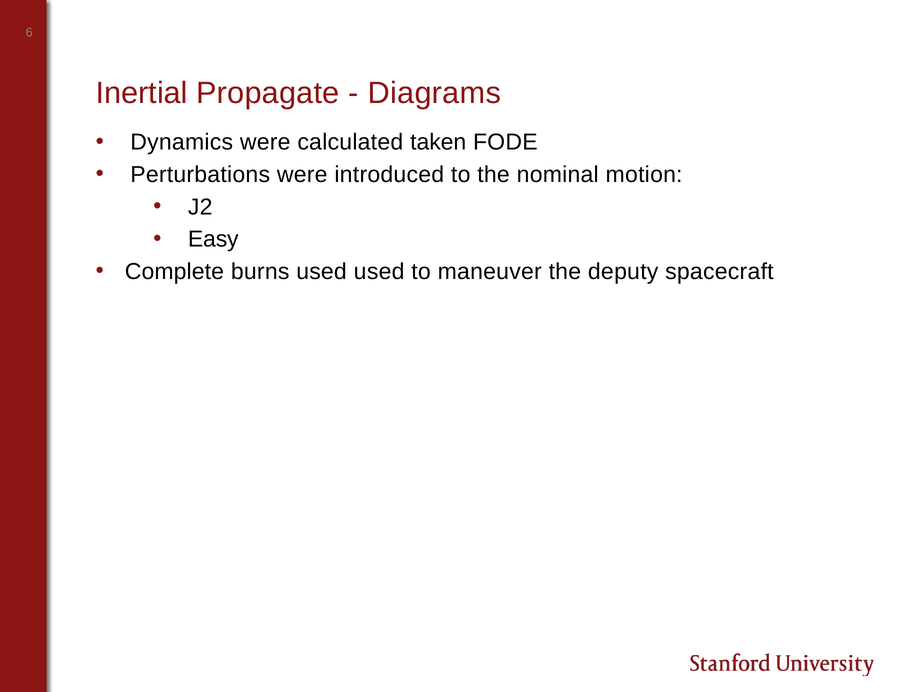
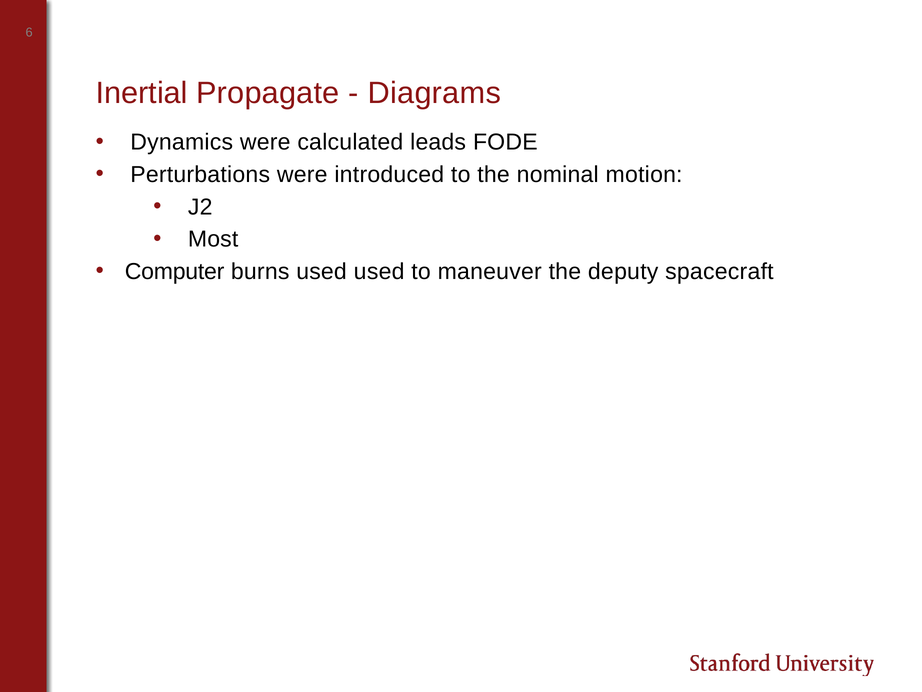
taken: taken -> leads
Easy: Easy -> Most
Complete: Complete -> Computer
